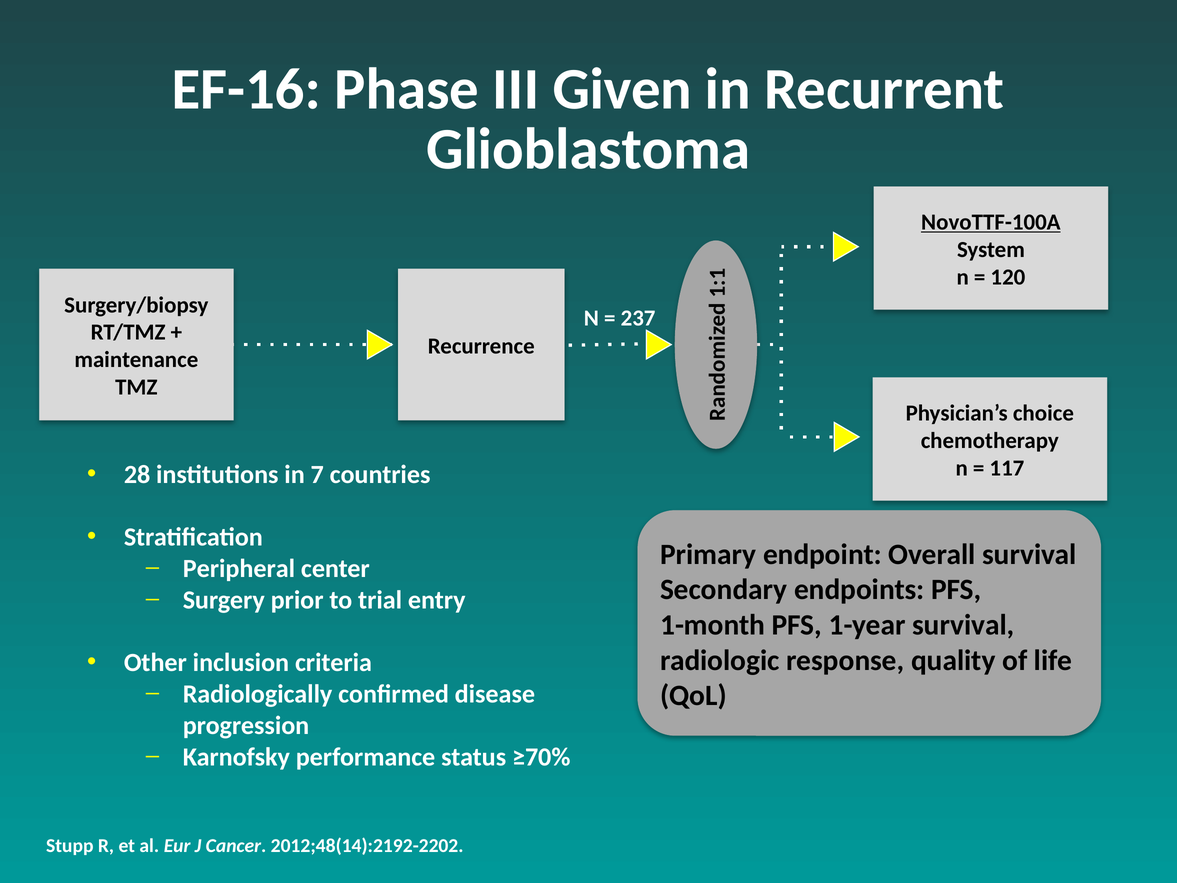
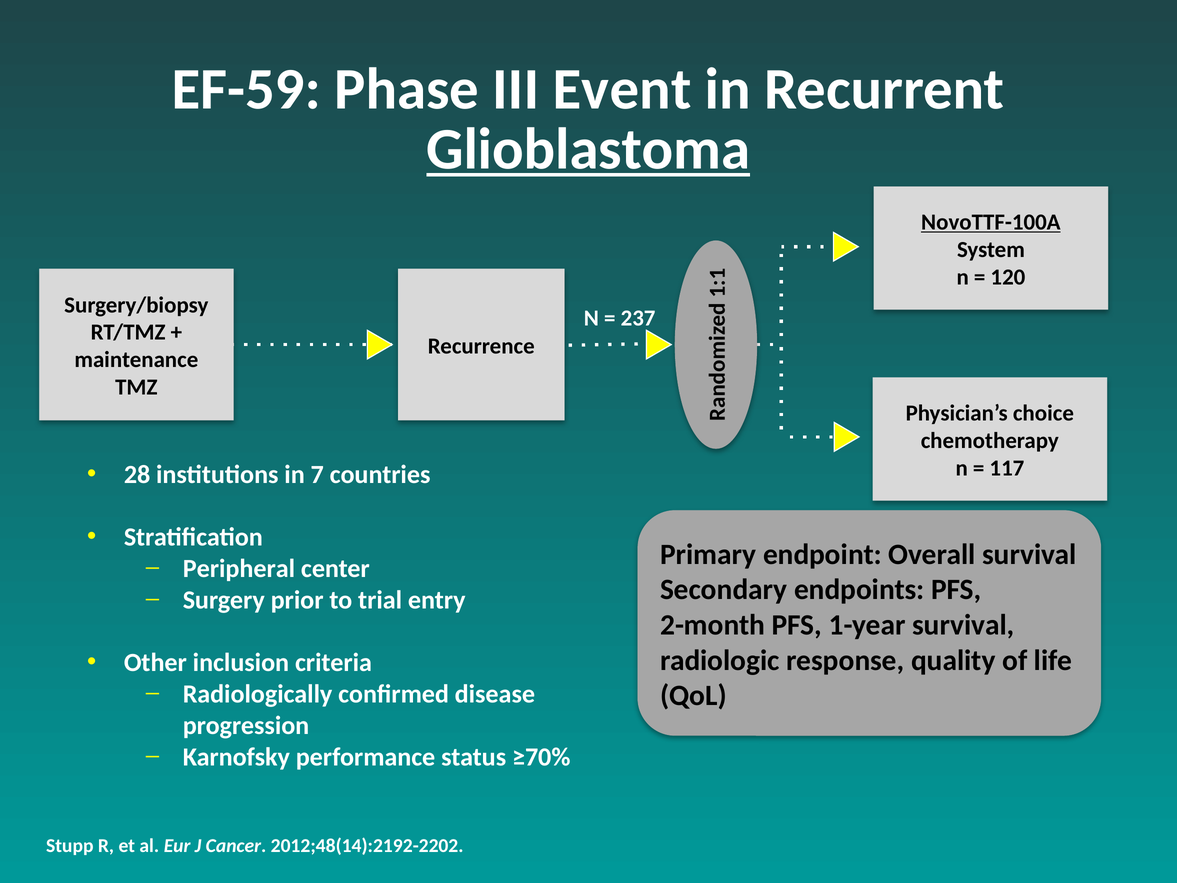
EF-16: EF-16 -> EF-59
Given: Given -> Event
Glioblastoma underline: none -> present
1-month: 1-month -> 2-month
